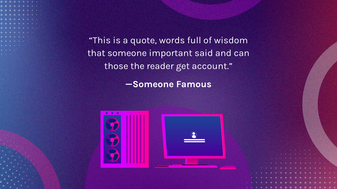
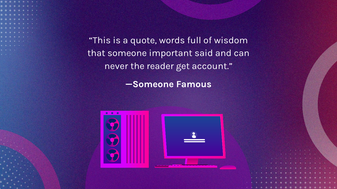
those: those -> never
